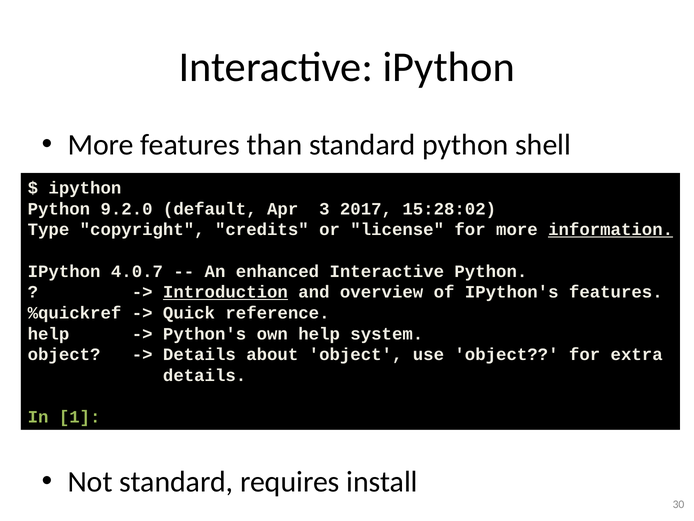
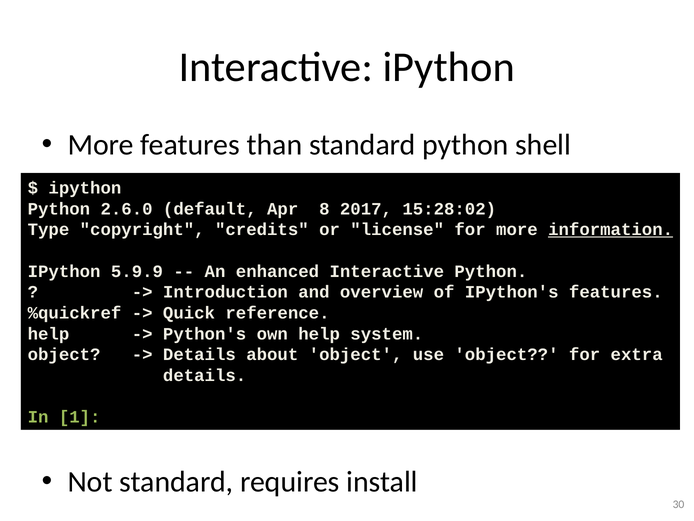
9.2.0: 9.2.0 -> 2.6.0
3: 3 -> 8
4.0.7: 4.0.7 -> 5.9.9
Introduction underline: present -> none
